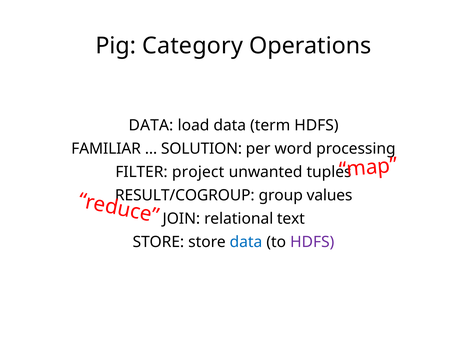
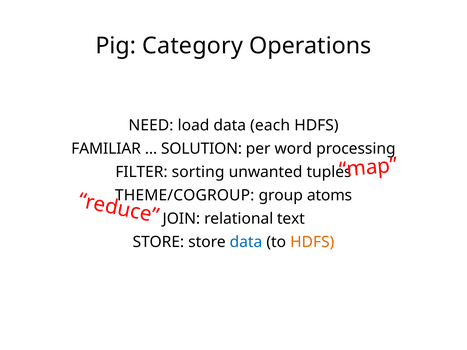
DATA at (151, 126): DATA -> NEED
term: term -> each
project: project -> sorting
RESULT/COGROUP: RESULT/COGROUP -> THEME/COGROUP
values: values -> atoms
HDFS at (312, 242) colour: purple -> orange
